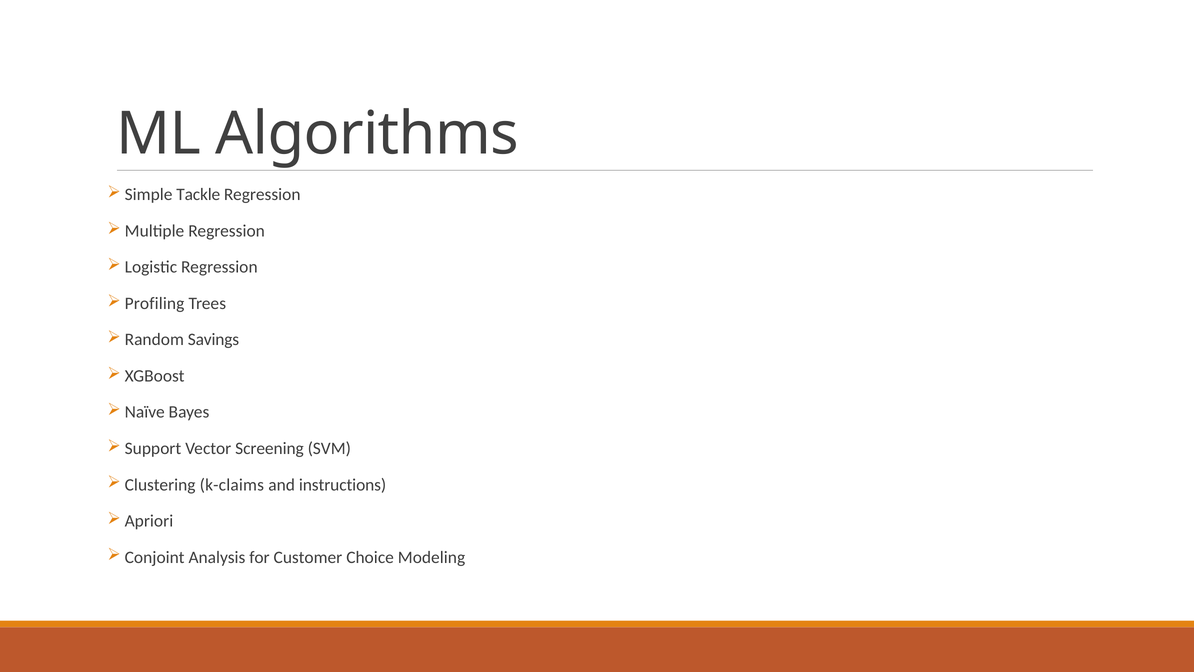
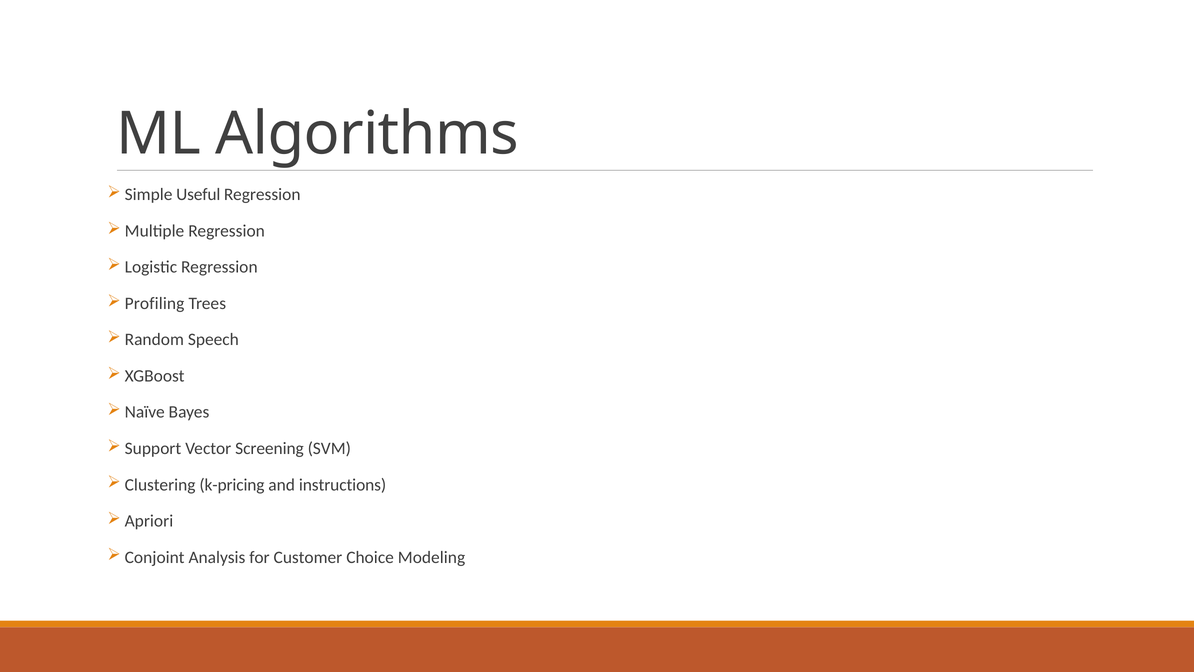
Tackle: Tackle -> Useful
Savings: Savings -> Speech
k-claims: k-claims -> k-pricing
